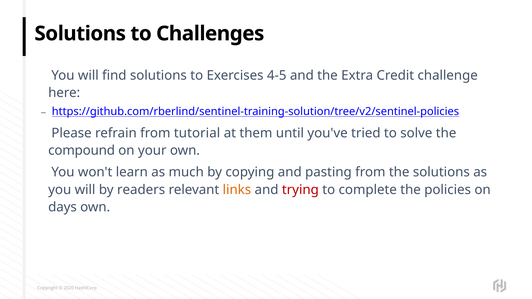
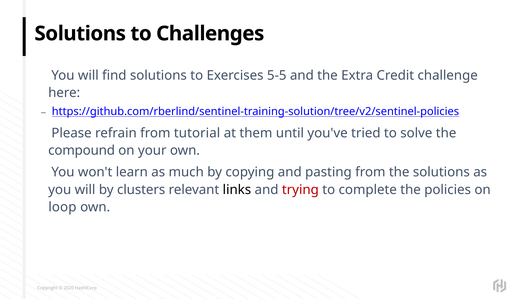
4-5: 4-5 -> 5-5
readers: readers -> clusters
links colour: orange -> black
days: days -> loop
